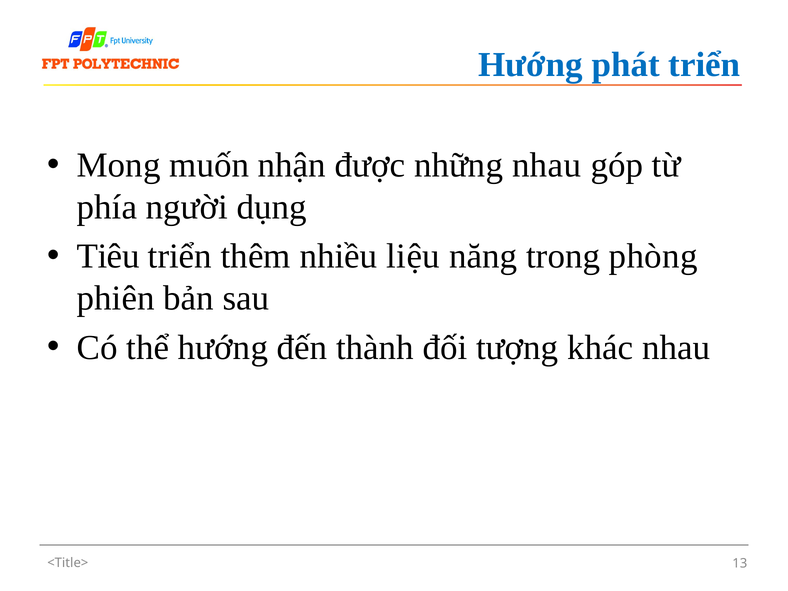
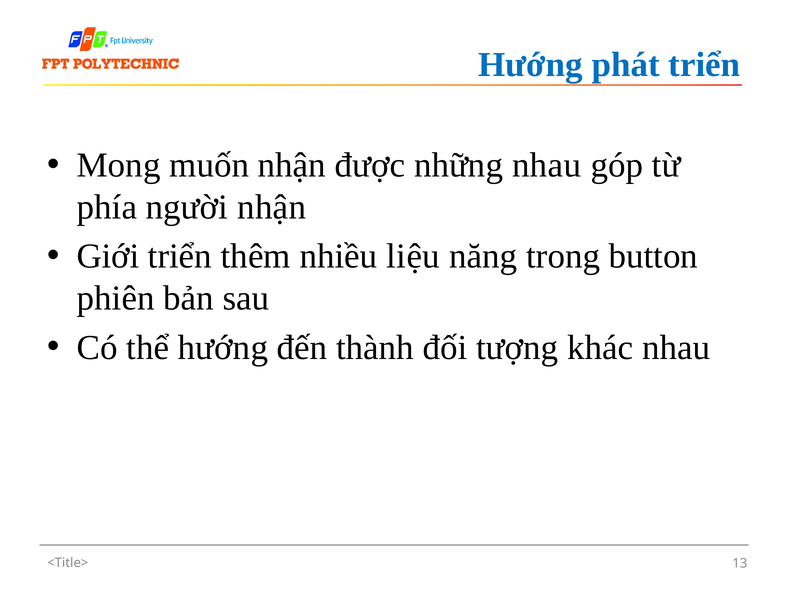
người dụng: dụng -> nhận
Tiêu: Tiêu -> Giới
phòng: phòng -> button
